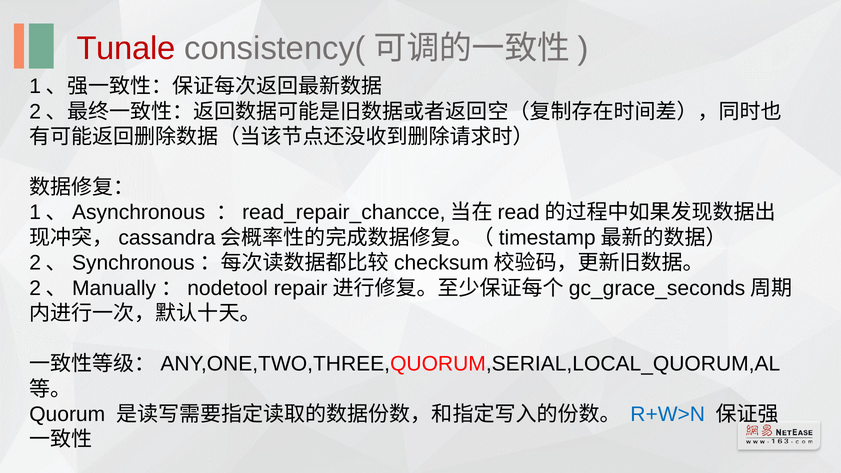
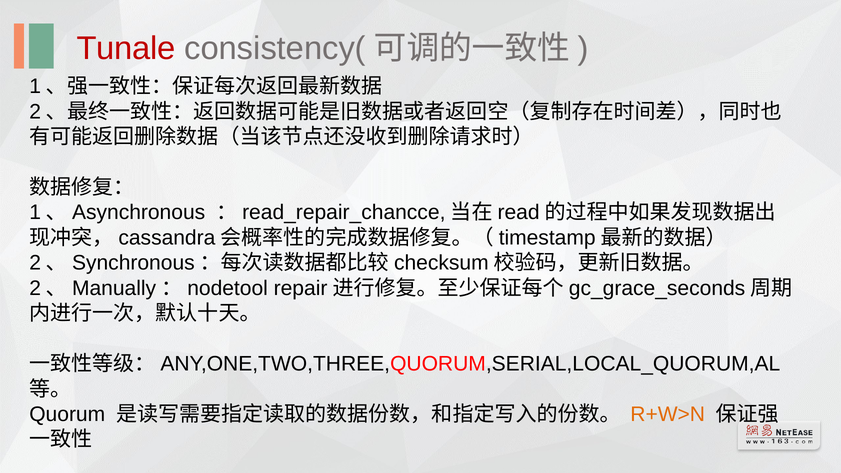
R+W>N colour: blue -> orange
